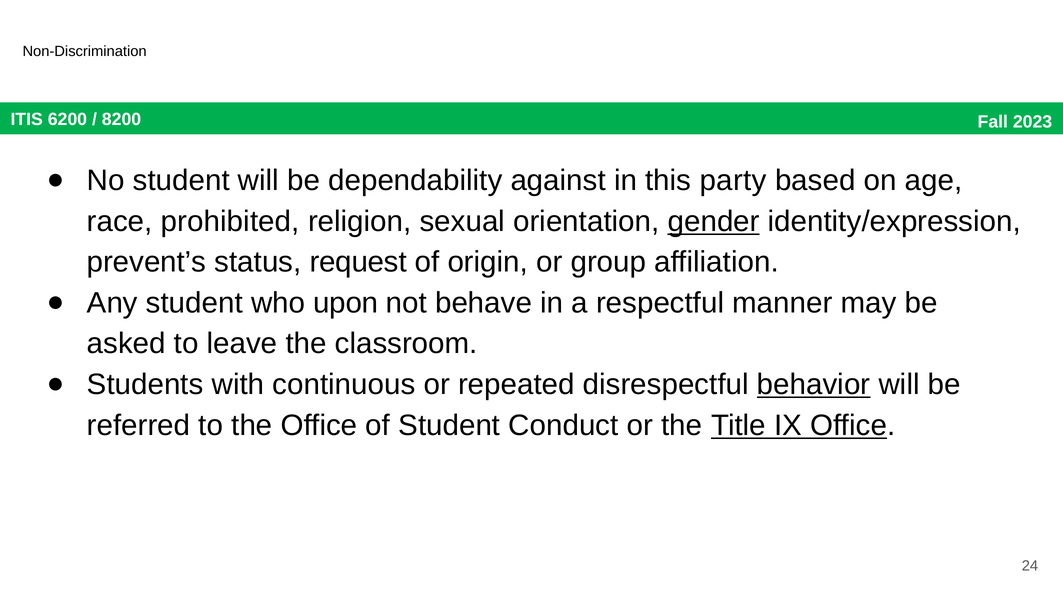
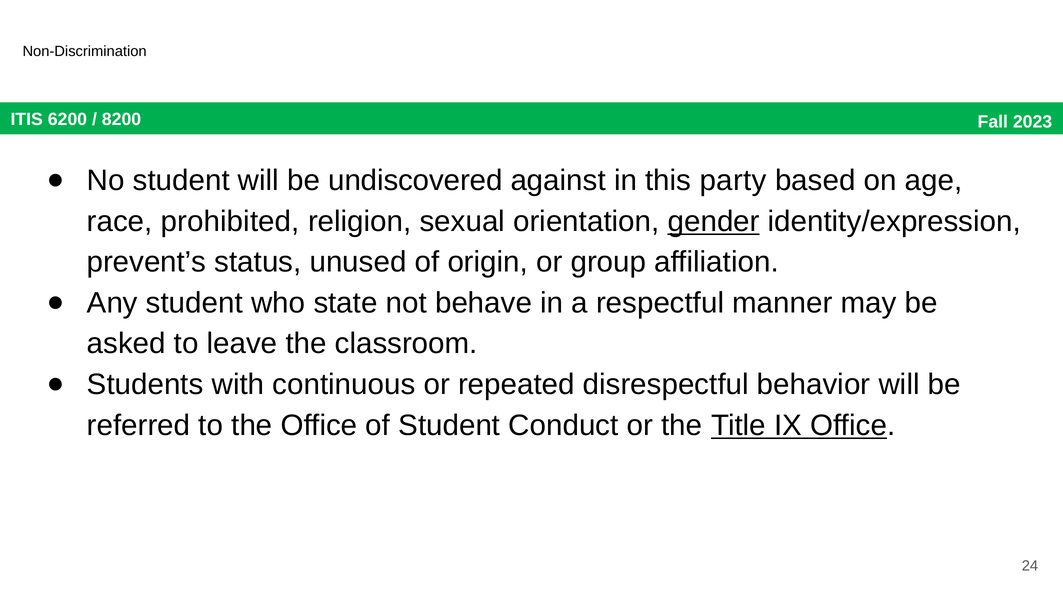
dependability: dependability -> undiscovered
request: request -> unused
upon: upon -> state
behavior underline: present -> none
